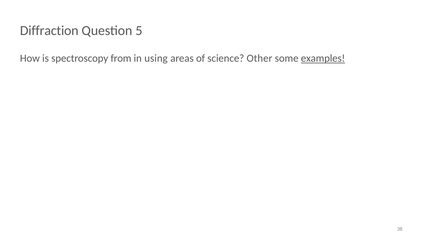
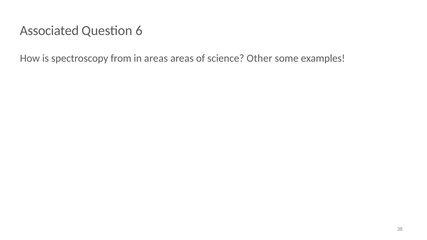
Diffraction: Diffraction -> Associated
5: 5 -> 6
in using: using -> areas
examples underline: present -> none
